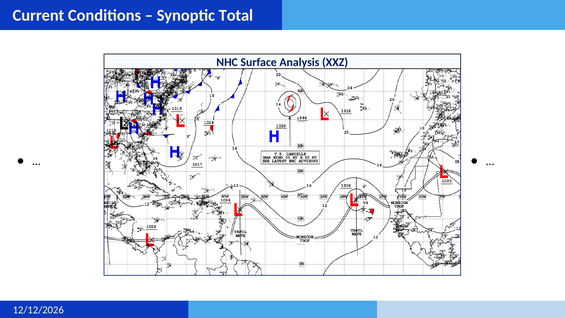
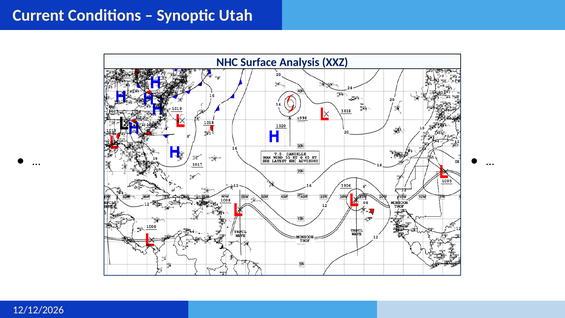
Total: Total -> Utah
